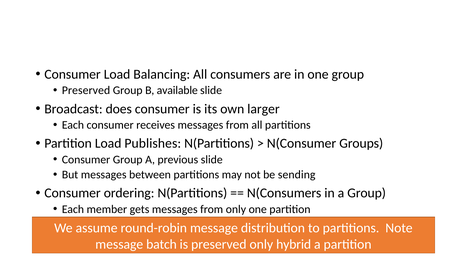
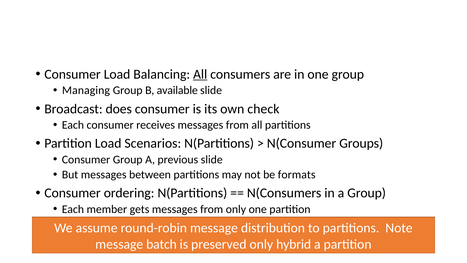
All at (200, 74) underline: none -> present
Preserved at (86, 90): Preserved -> Managing
larger: larger -> check
Load Publishes: Publishes -> Scenarios
sending: sending -> formats
